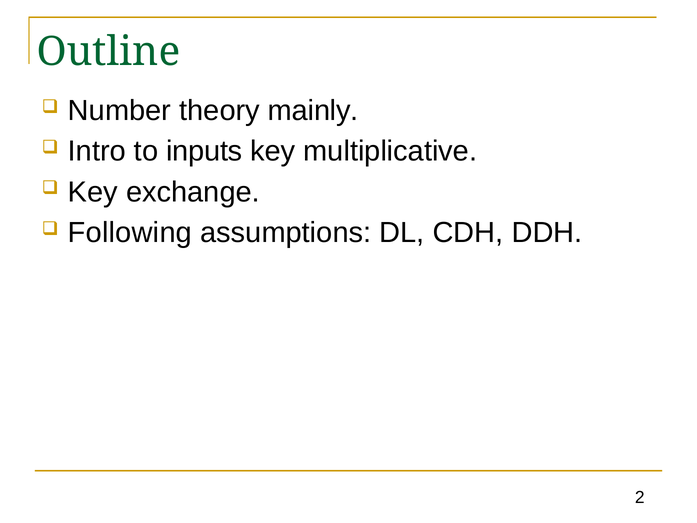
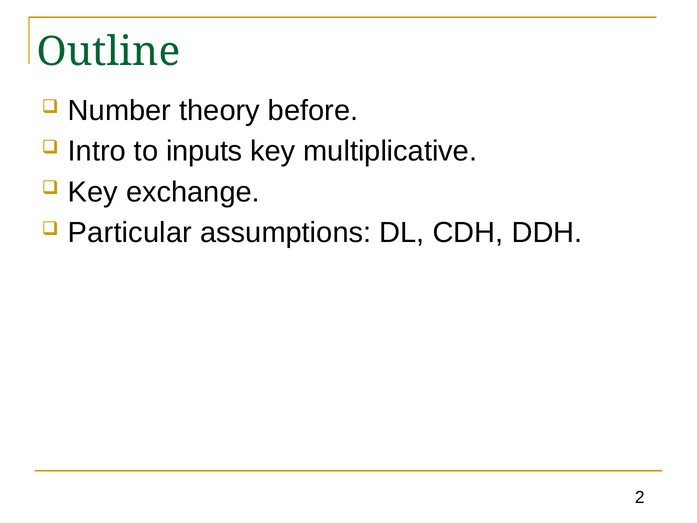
mainly: mainly -> before
Following: Following -> Particular
